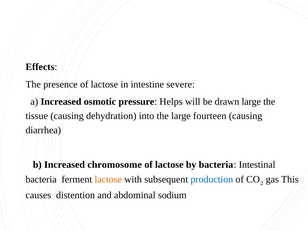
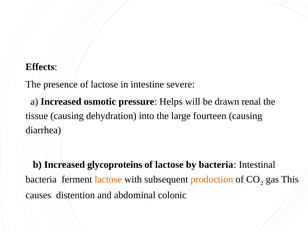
drawn large: large -> renal
chromosome: chromosome -> glycoproteins
production colour: blue -> orange
sodium: sodium -> colonic
